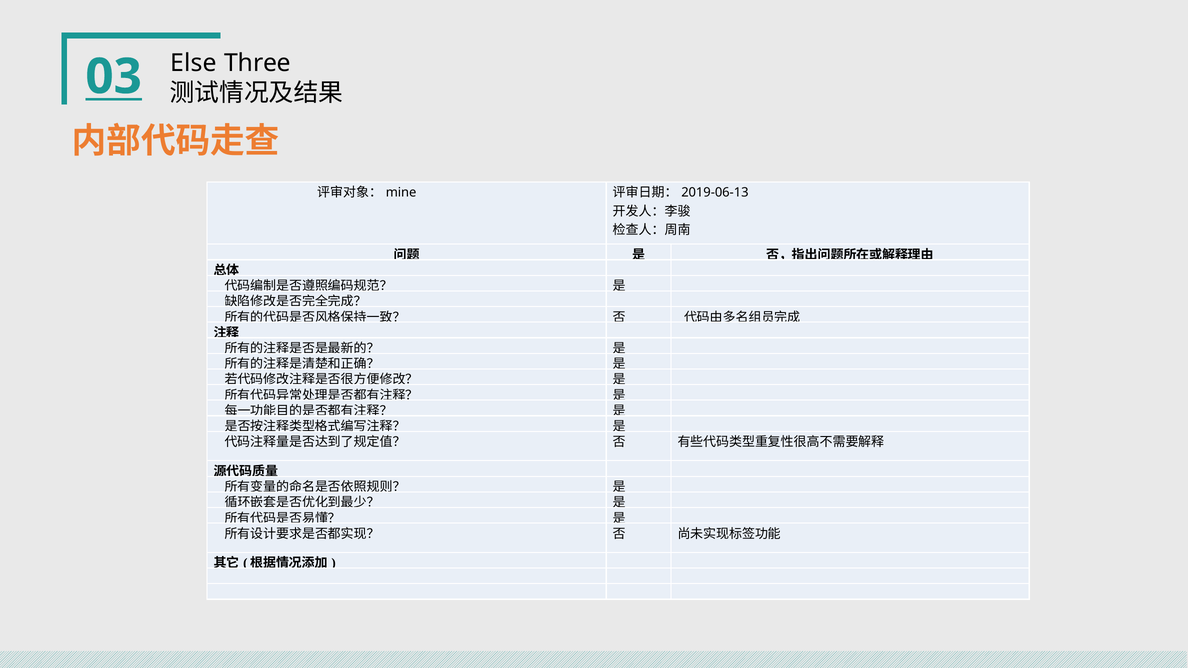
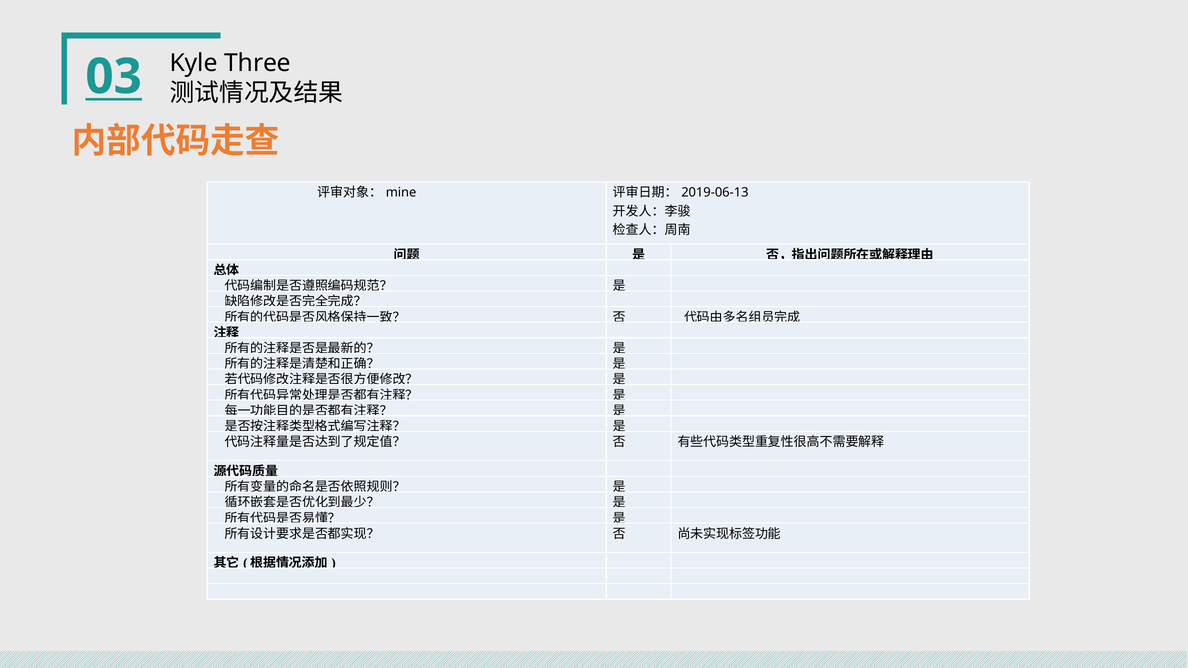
Else: Else -> Kyle
